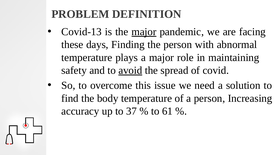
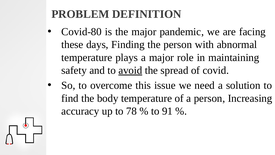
Covid-13: Covid-13 -> Covid-80
major at (144, 32) underline: present -> none
37: 37 -> 78
61: 61 -> 91
